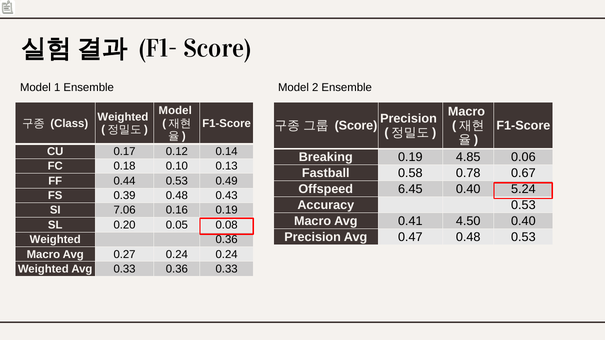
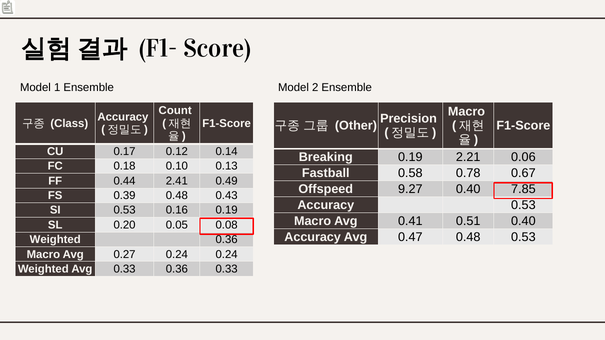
Model at (175, 111): Model -> Count
Weighted at (123, 117): Weighted -> Accuracy
Score at (356, 126): Score -> Other
4.85: 4.85 -> 2.21
0.44 0.53: 0.53 -> 2.41
6.45: 6.45 -> 9.27
5.24: 5.24 -> 7.85
SI 7.06: 7.06 -> 0.53
4.50: 4.50 -> 0.51
Precision at (313, 237): Precision -> Accuracy
